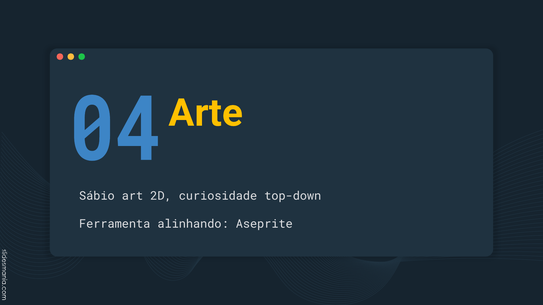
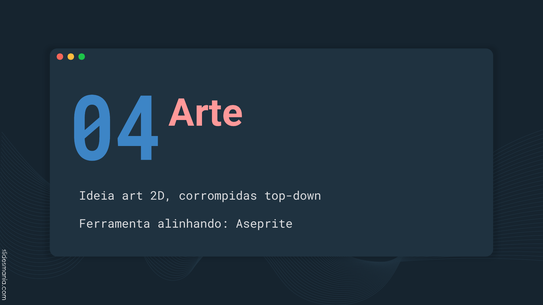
Arte colour: yellow -> pink
Sábio: Sábio -> Ideia
curiosidade: curiosidade -> corrompidas
